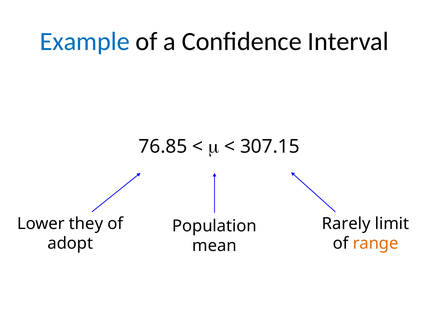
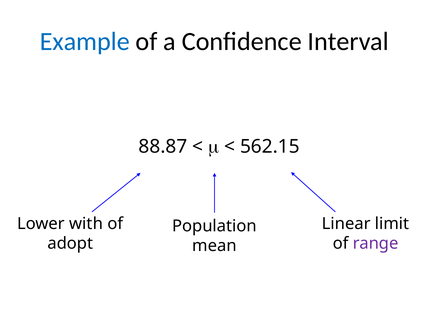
76.85: 76.85 -> 88.87
307.15: 307.15 -> 562.15
they: they -> with
Rarely: Rarely -> Linear
range colour: orange -> purple
